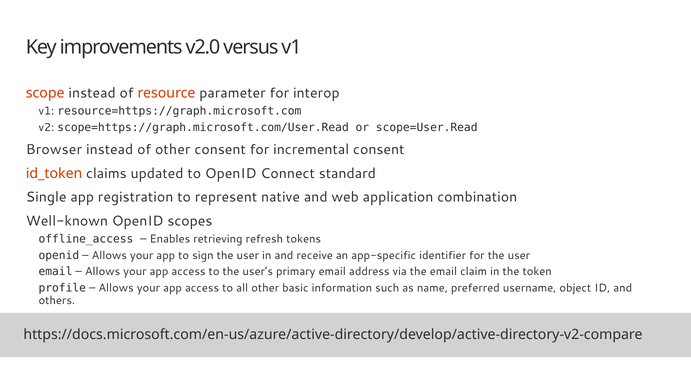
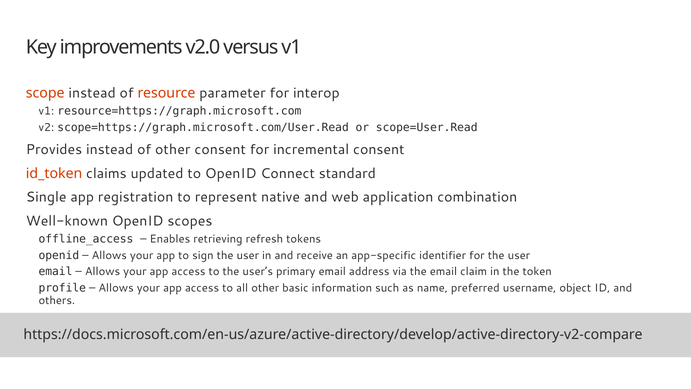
Browser: Browser -> Provides
